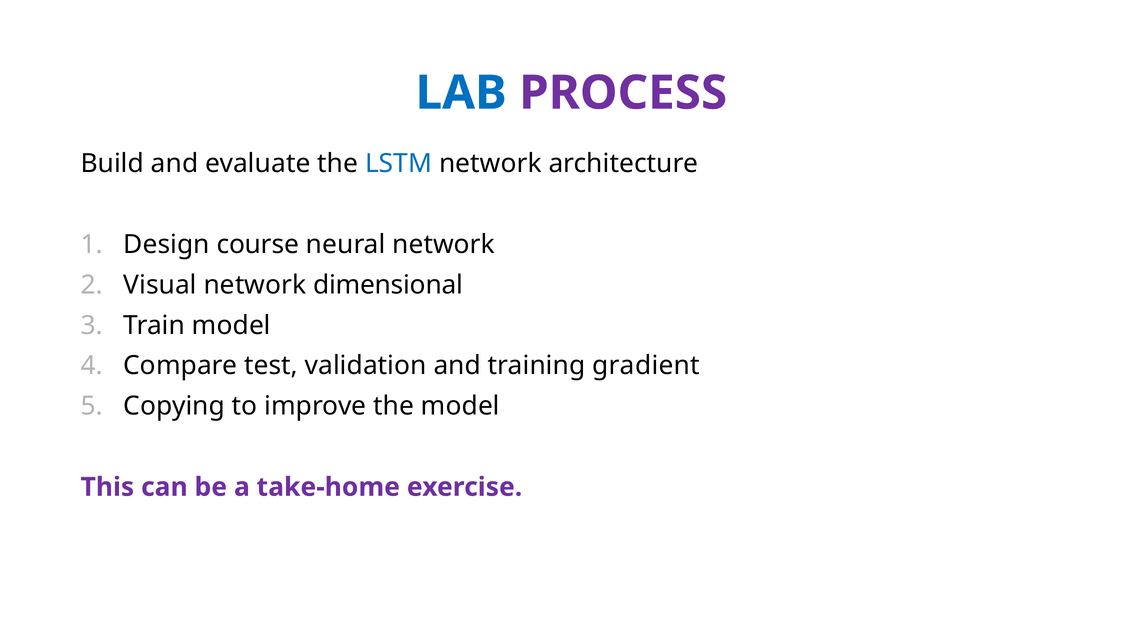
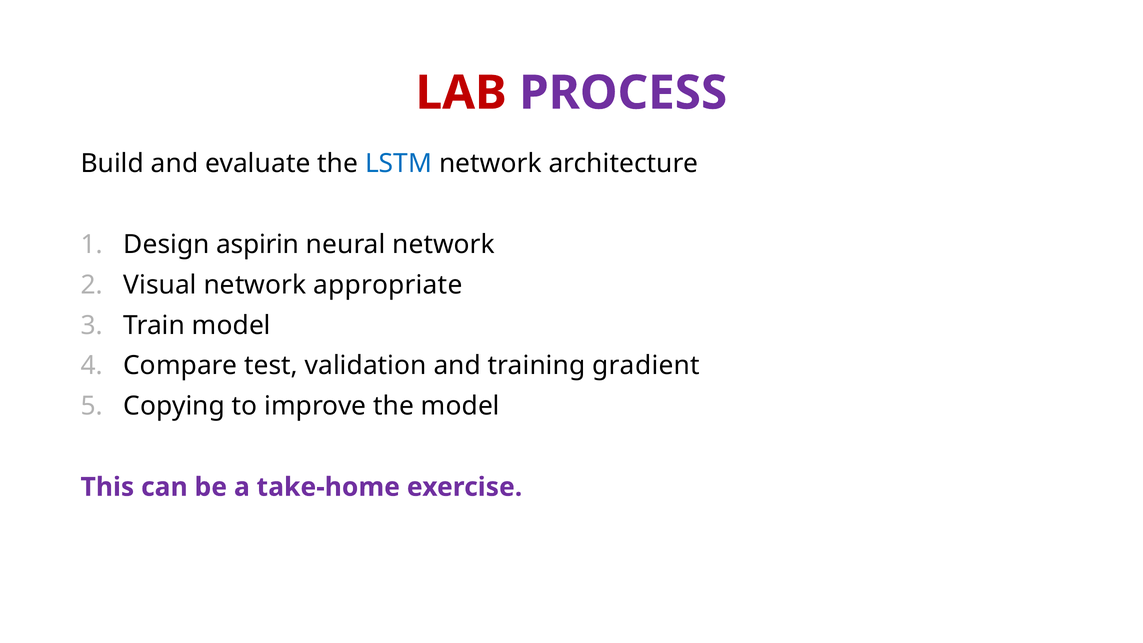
LAB colour: blue -> red
course: course -> aspirin
dimensional: dimensional -> appropriate
